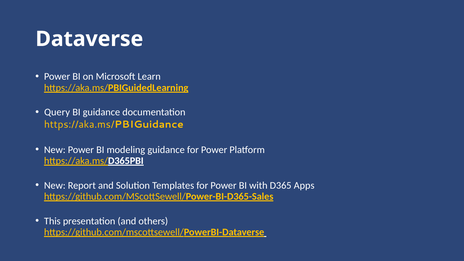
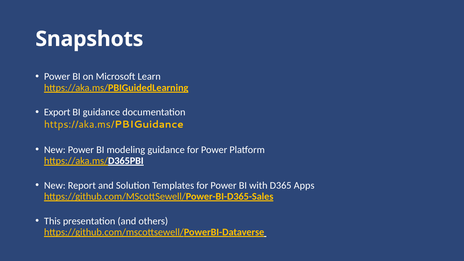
Dataverse: Dataverse -> Snapshots
Query: Query -> Export
